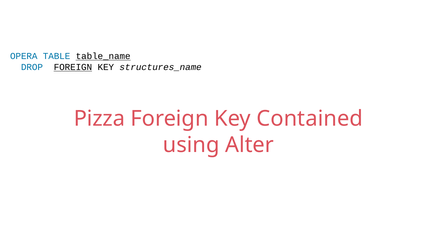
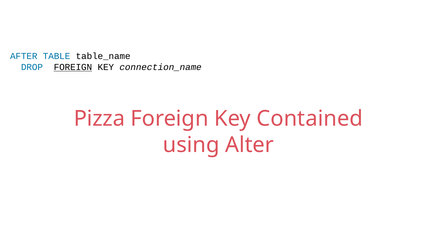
OPERA: OPERA -> AFTER
table_name underline: present -> none
structures_name: structures_name -> connection_name
